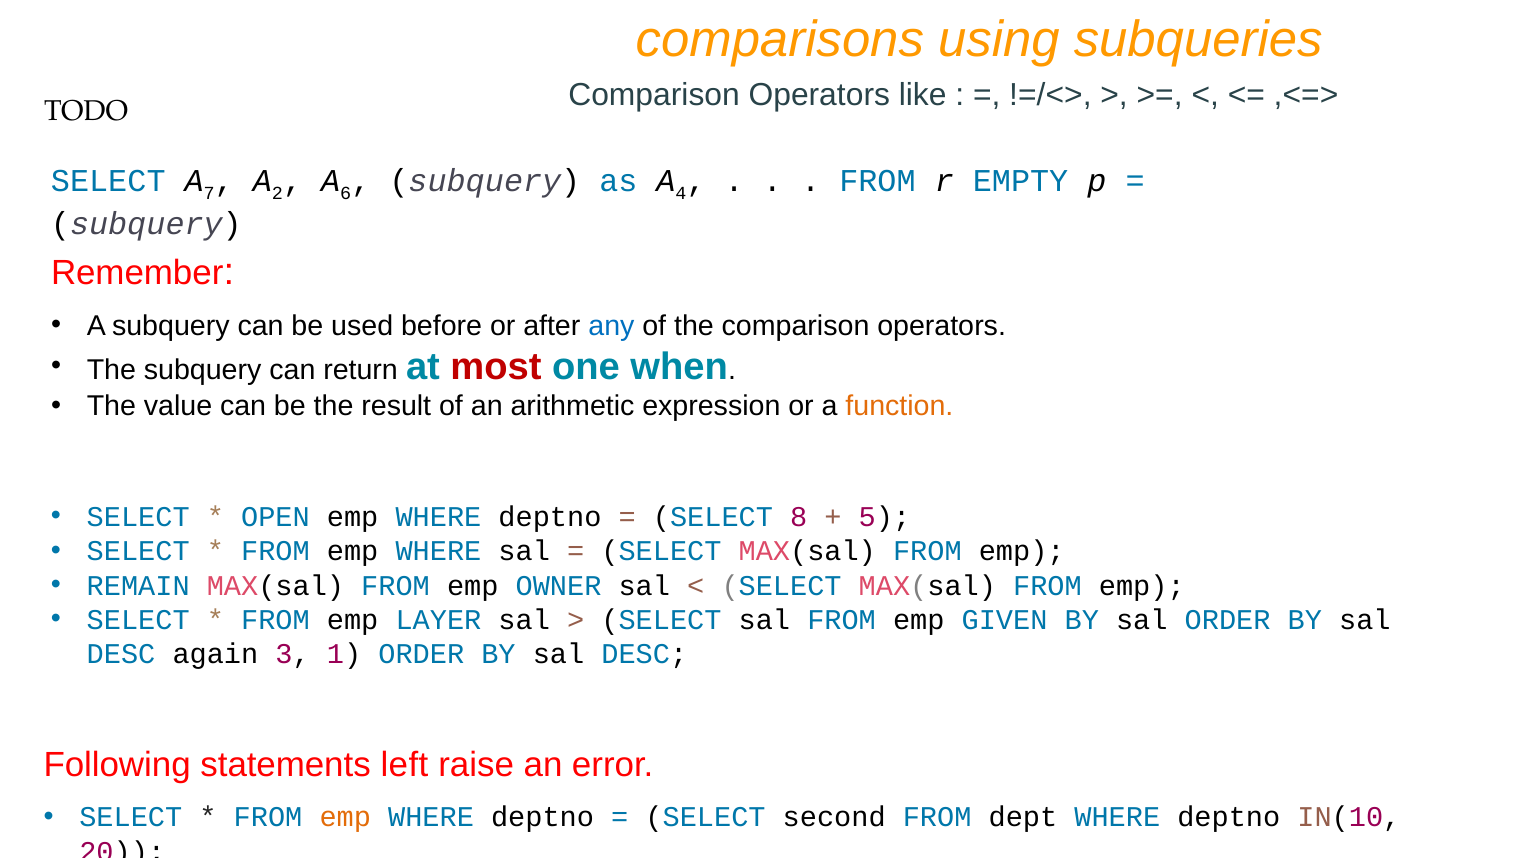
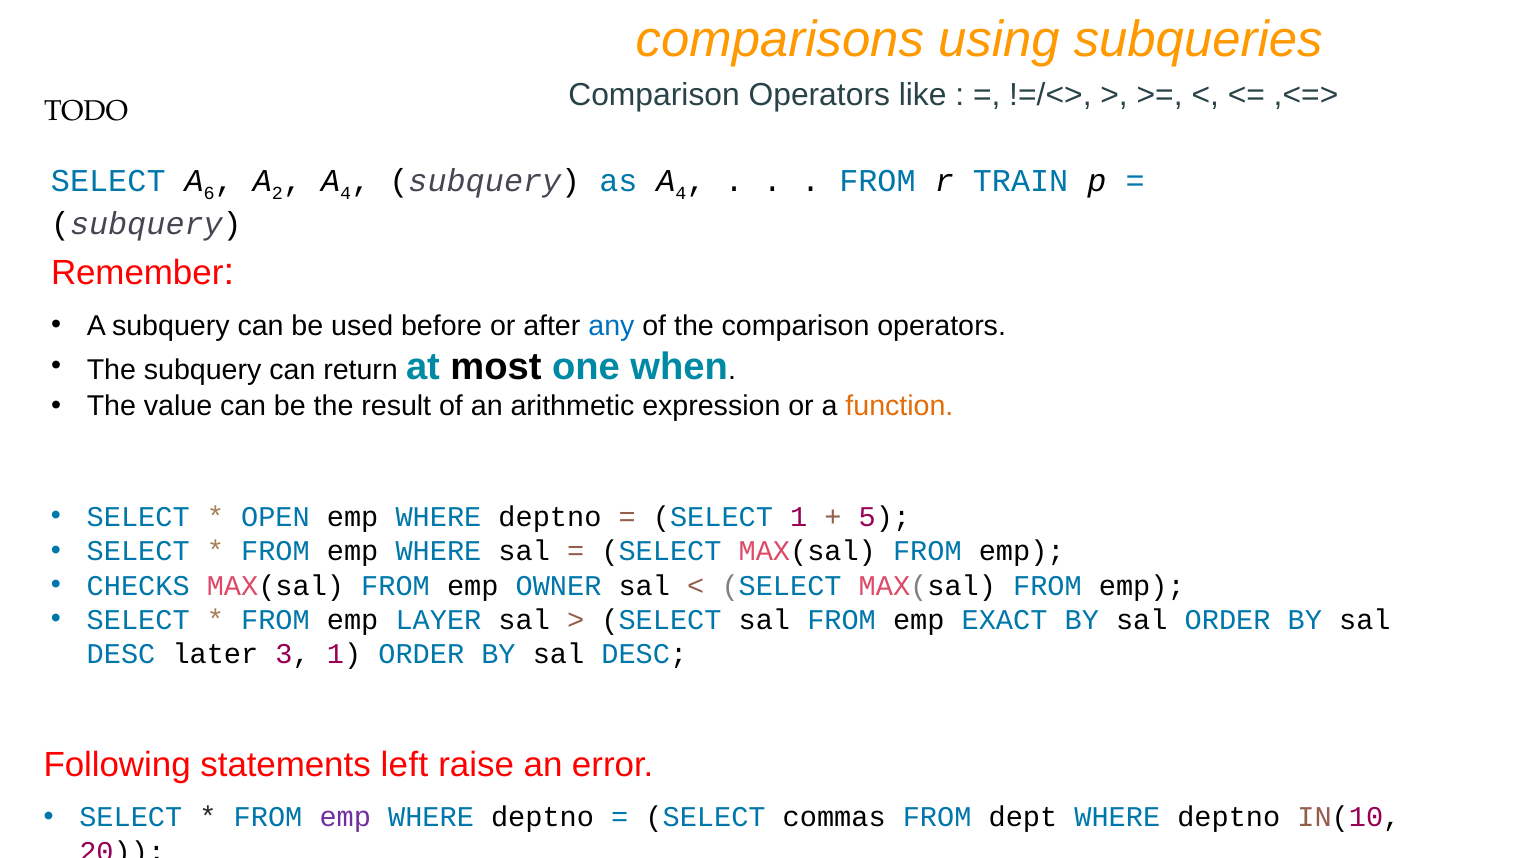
7: 7 -> 6
6 at (346, 193): 6 -> 4
EMPTY: EMPTY -> TRAIN
most colour: red -> black
SELECT 8: 8 -> 1
REMAIN: REMAIN -> CHECKS
GIVEN: GIVEN -> EXACT
again: again -> later
emp at (345, 817) colour: orange -> purple
second: second -> commas
